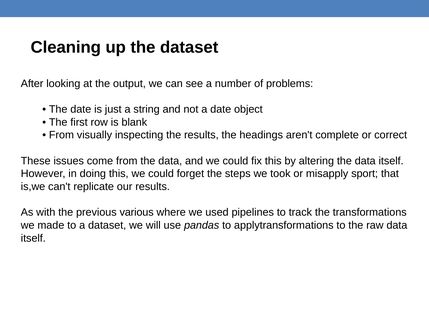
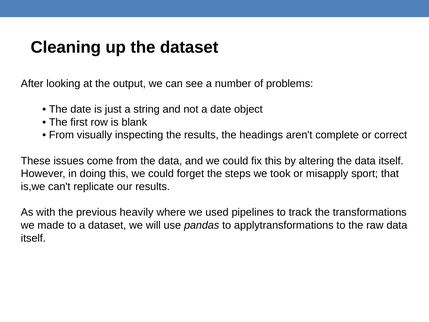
various: various -> heavily
